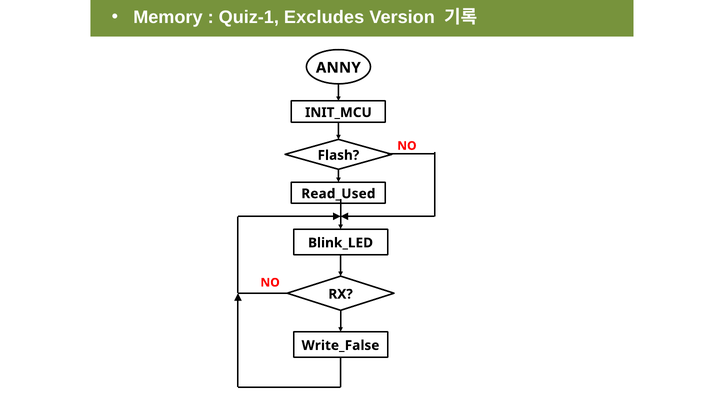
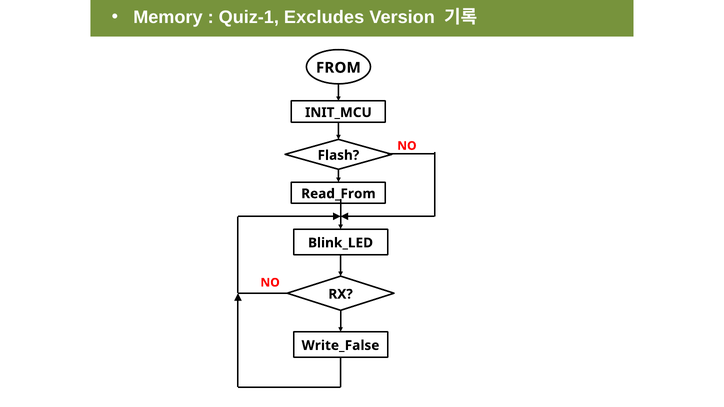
ANNY: ANNY -> FROM
Read_Used: Read_Used -> Read_From
